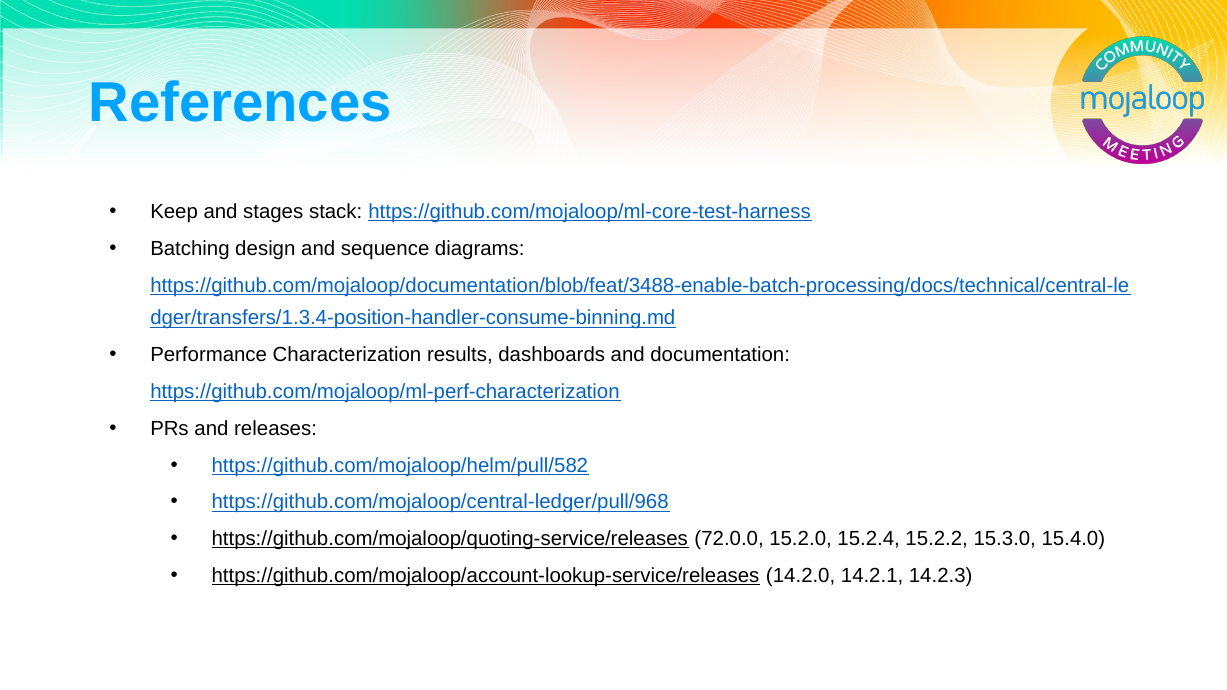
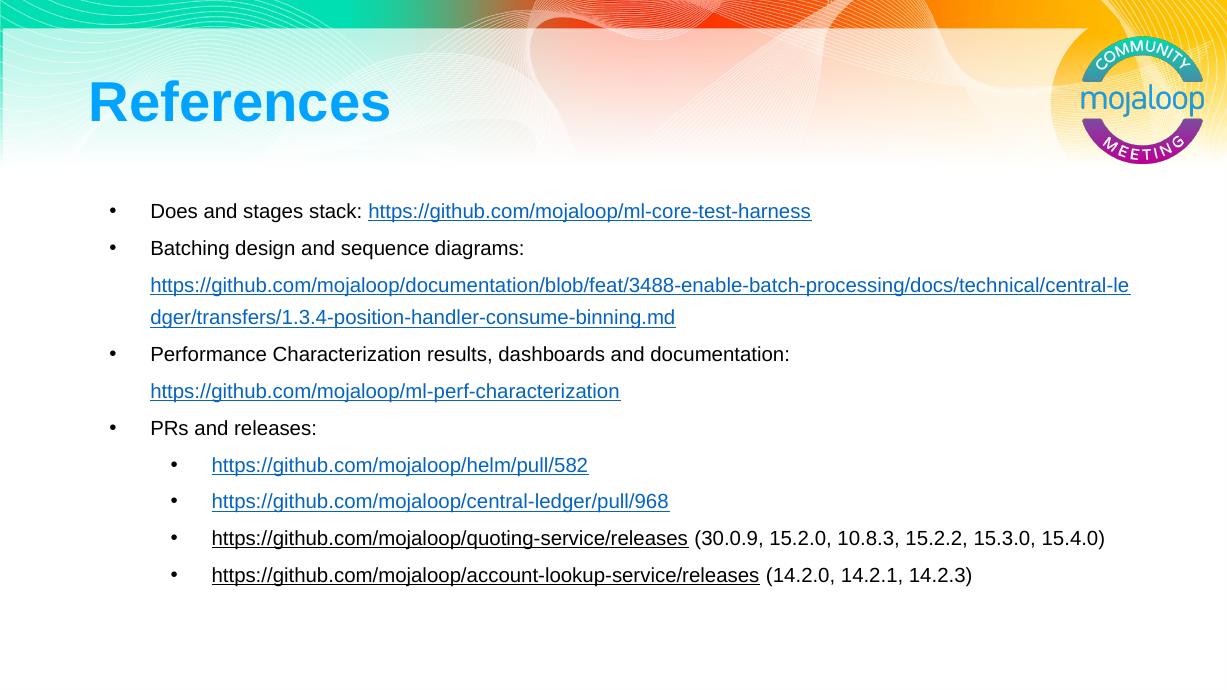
Keep: Keep -> Does
72.0.0: 72.0.0 -> 30.0.9
15.2.4: 15.2.4 -> 10.8.3
